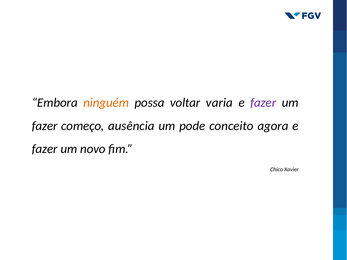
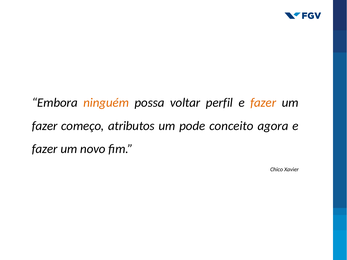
varia: varia -> perfil
fazer at (263, 103) colour: purple -> orange
ausência: ausência -> atributos
